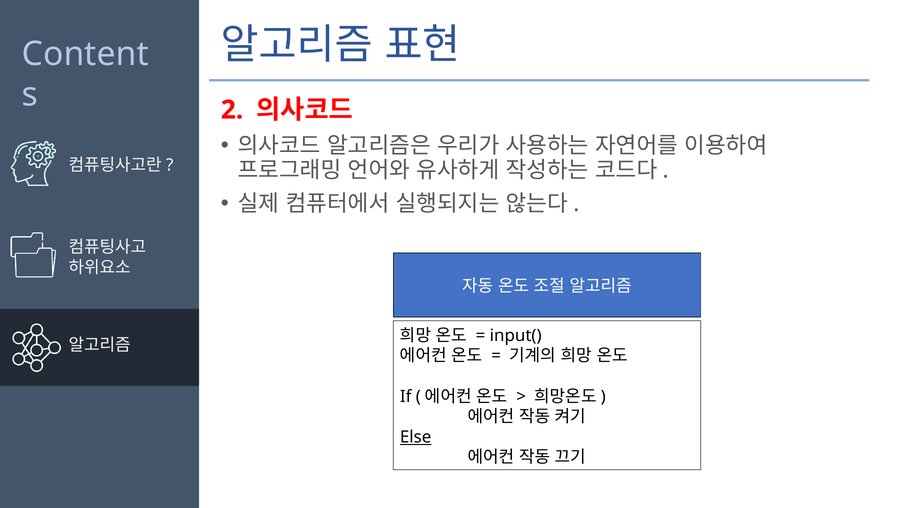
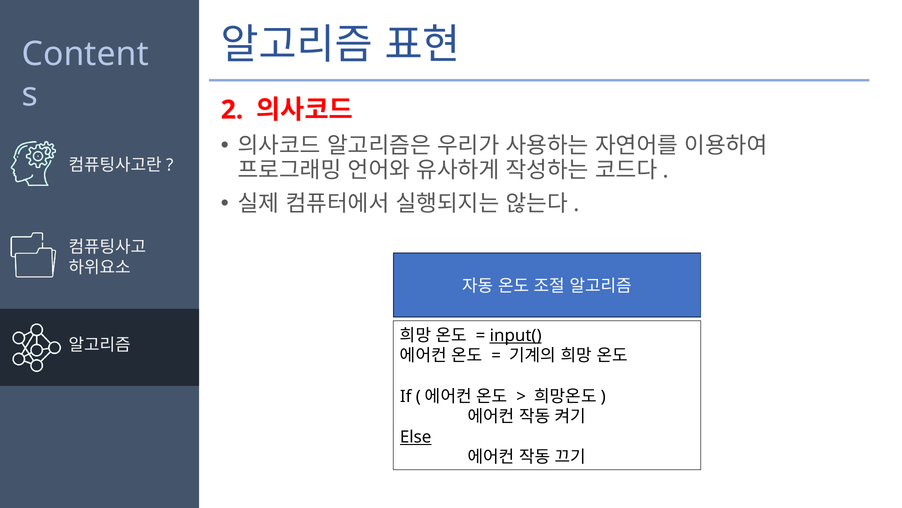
input( underline: none -> present
